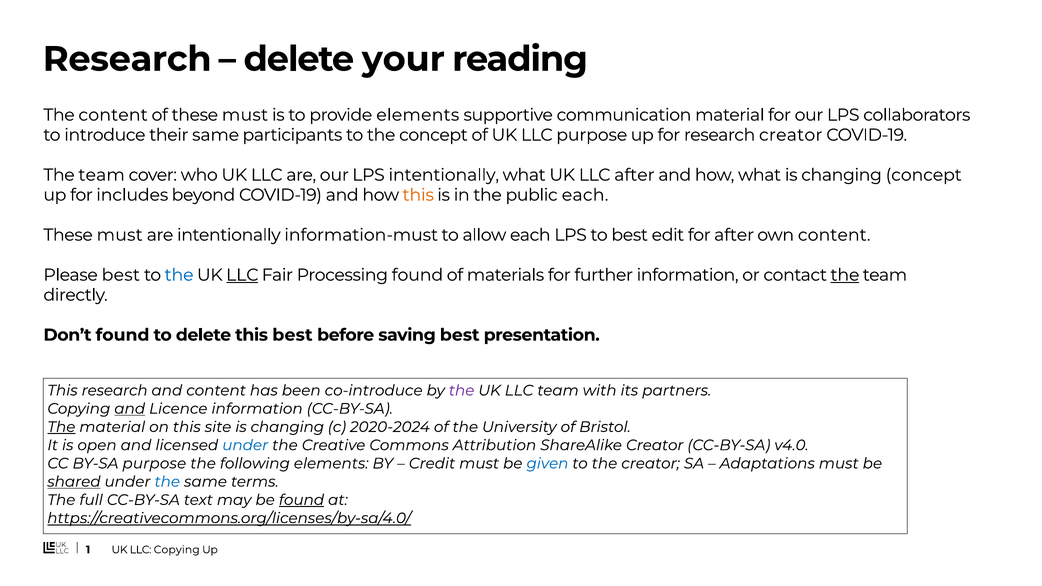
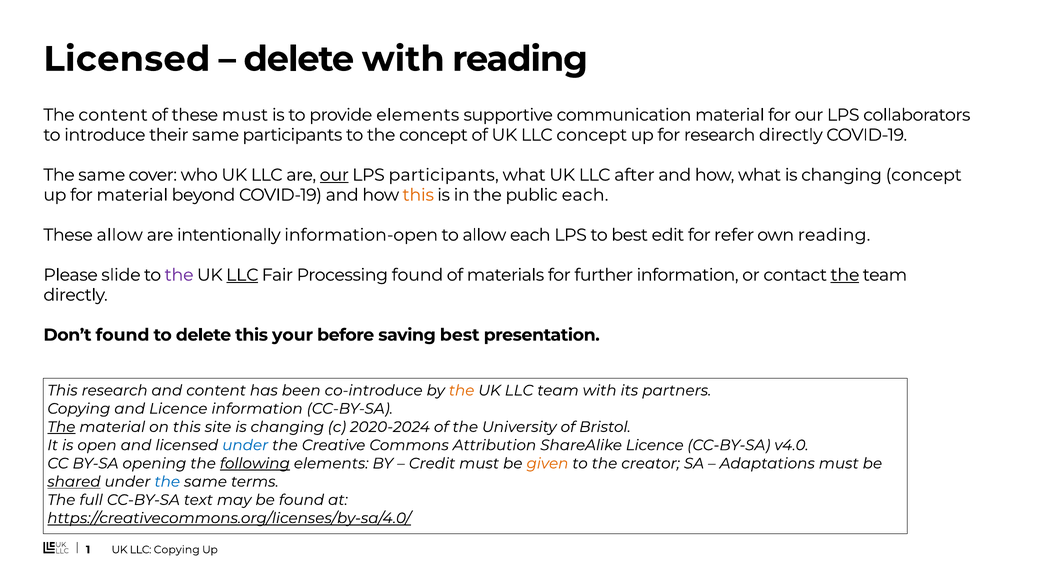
Research at (127, 59): Research -> Licensed
delete your: your -> with
LLC purpose: purpose -> concept
research creator: creator -> directly
team at (102, 175): team -> same
our at (334, 175) underline: none -> present
LPS intentionally: intentionally -> participants
for includes: includes -> material
must at (120, 235): must -> allow
information-must: information-must -> information-open
for after: after -> refer
own content: content -> reading
Please best: best -> slide
the at (179, 275) colour: blue -> purple
this best: best -> your
the at (462, 391) colour: purple -> orange
and at (130, 409) underline: present -> none
ShareAlike Creator: Creator -> Licence
BY-SA purpose: purpose -> opening
following underline: none -> present
given colour: blue -> orange
found at (301, 500) underline: present -> none
